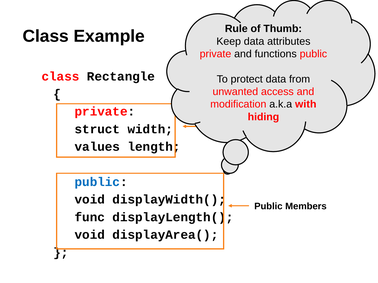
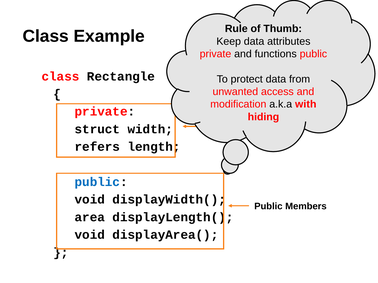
values: values -> refers
func: func -> area
